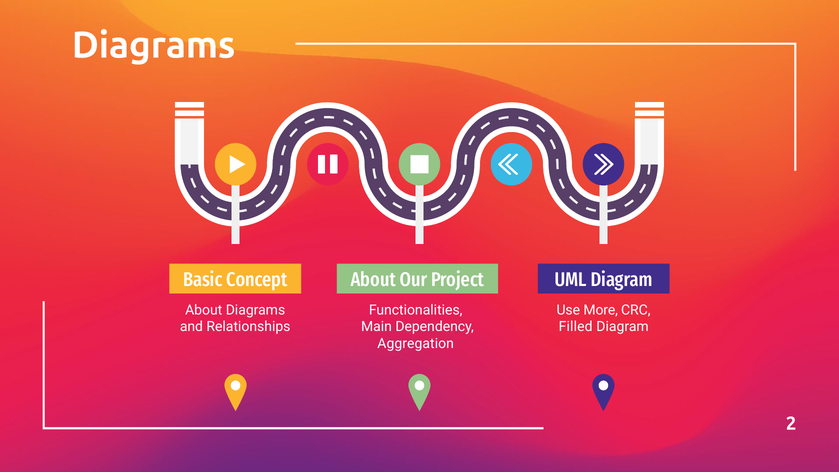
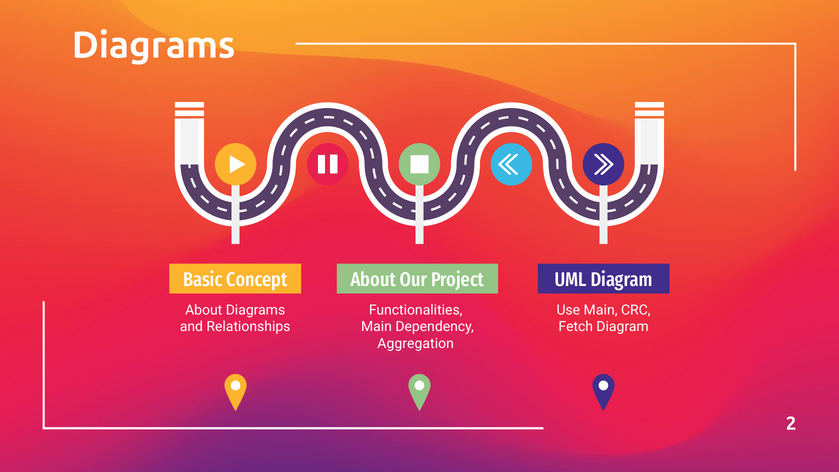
Use More: More -> Main
Filled: Filled -> Fetch
